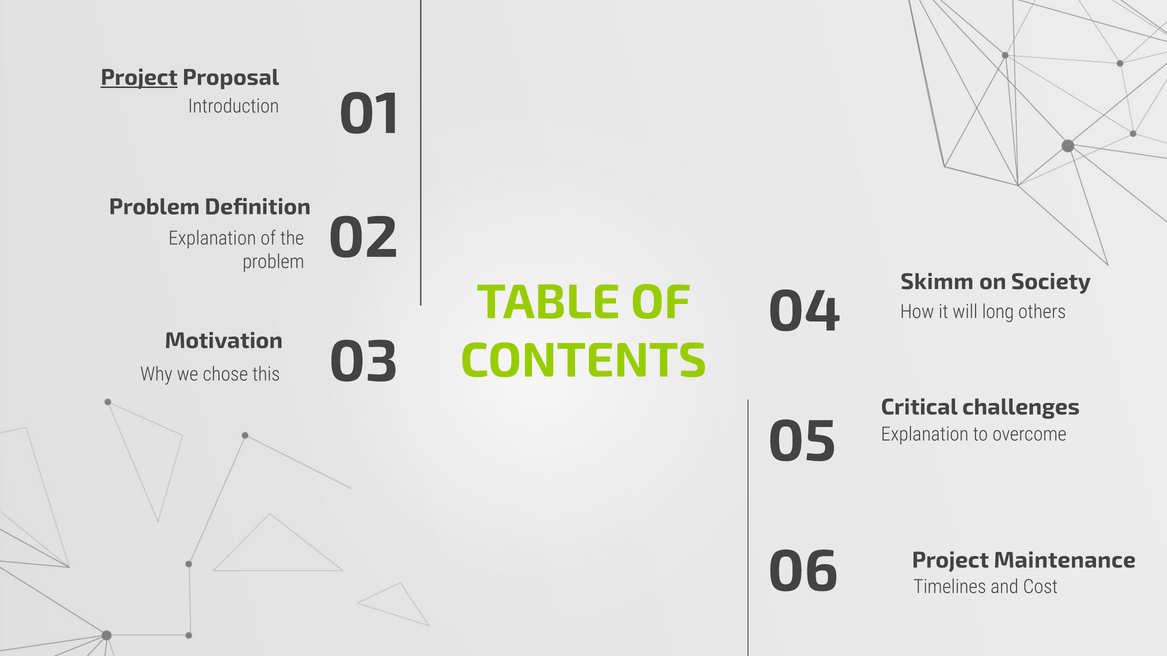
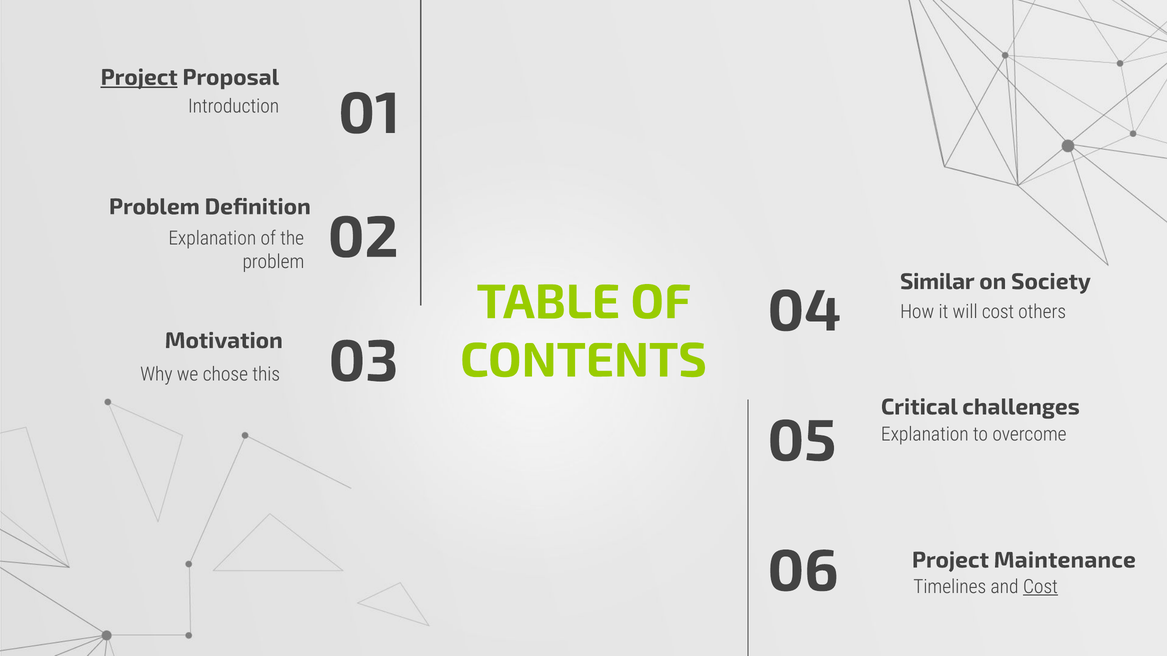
Skimm: Skimm -> Similar
will long: long -> cost
Cost at (1040, 587) underline: none -> present
